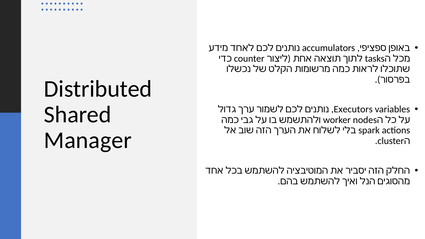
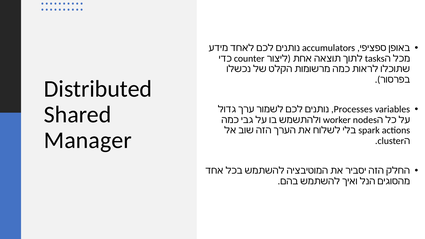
Executors: Executors -> Processes
